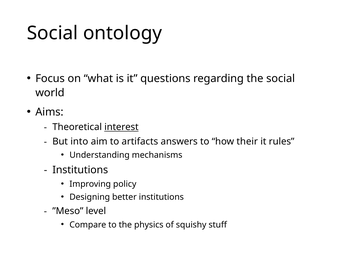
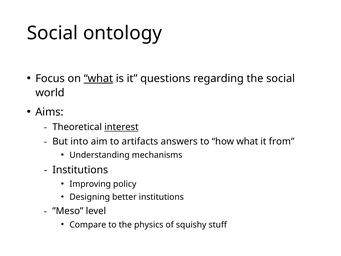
what at (98, 78) underline: none -> present
how their: their -> what
rules: rules -> from
